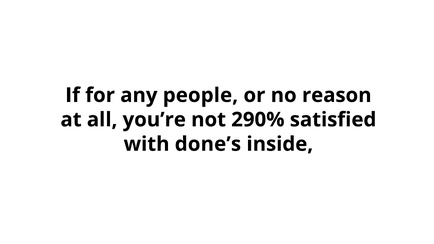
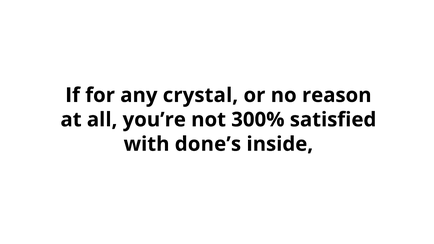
people: people -> crystal
290%: 290% -> 300%
